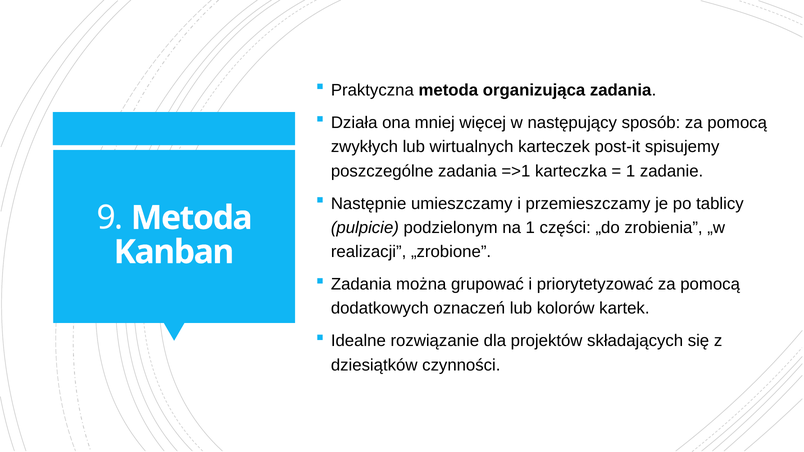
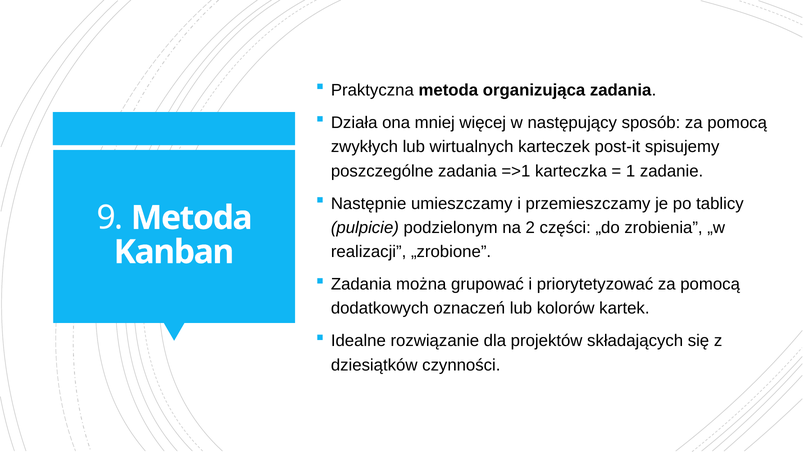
na 1: 1 -> 2
